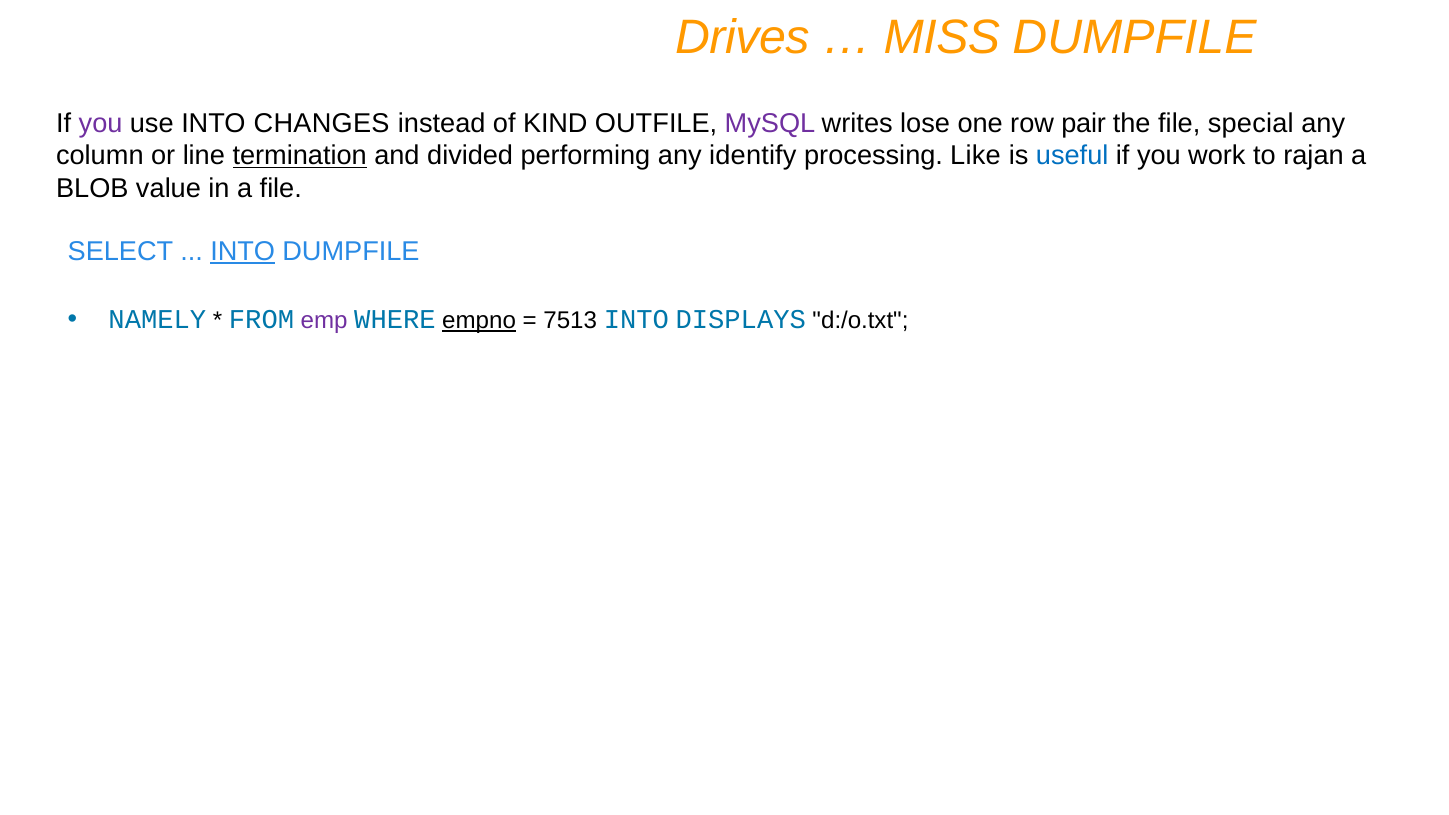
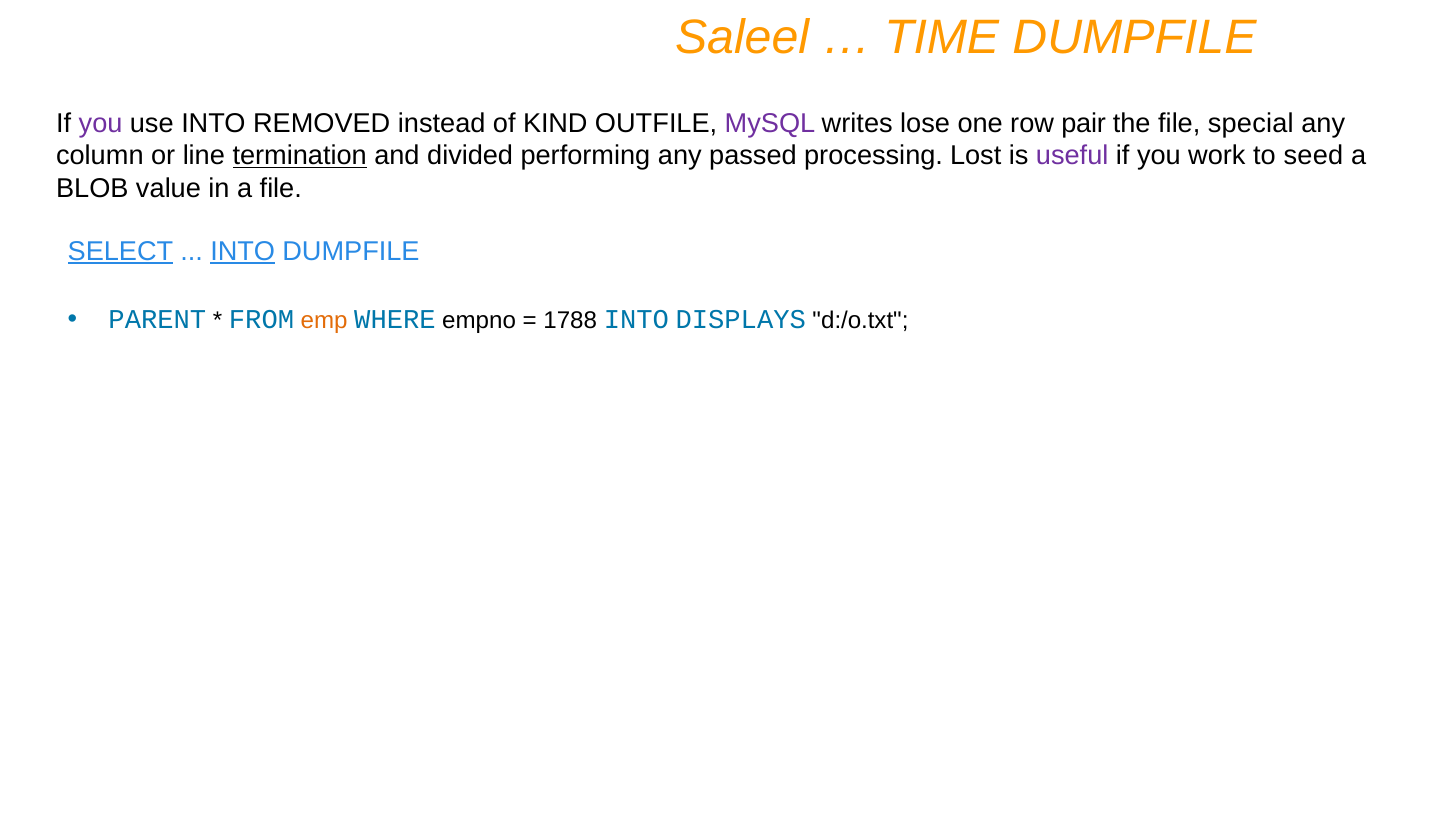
Drives: Drives -> Saleel
MISS: MISS -> TIME
CHANGES: CHANGES -> REMOVED
identify: identify -> passed
Like: Like -> Lost
useful colour: blue -> purple
rajan: rajan -> seed
SELECT underline: none -> present
NAMELY: NAMELY -> PARENT
emp colour: purple -> orange
empno underline: present -> none
7513: 7513 -> 1788
